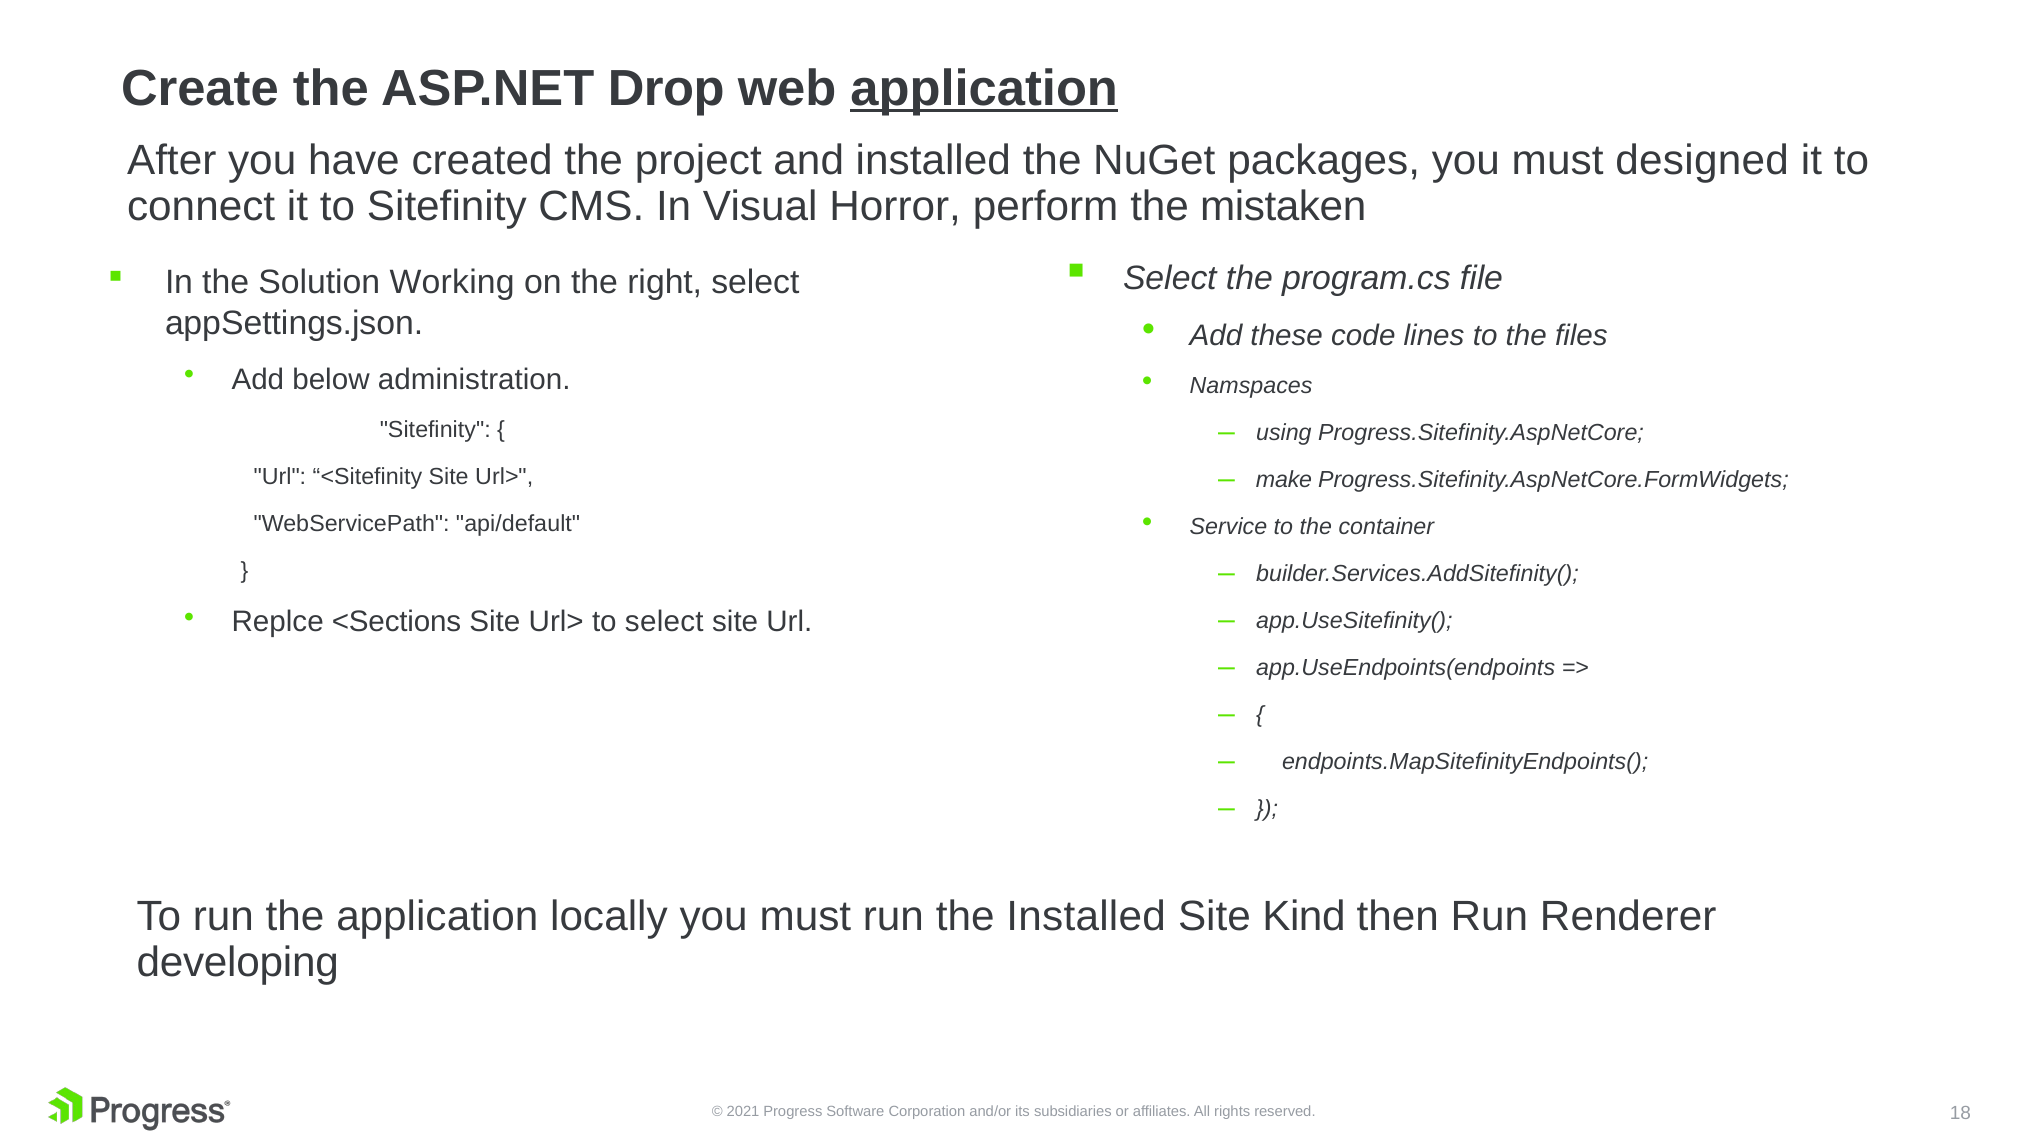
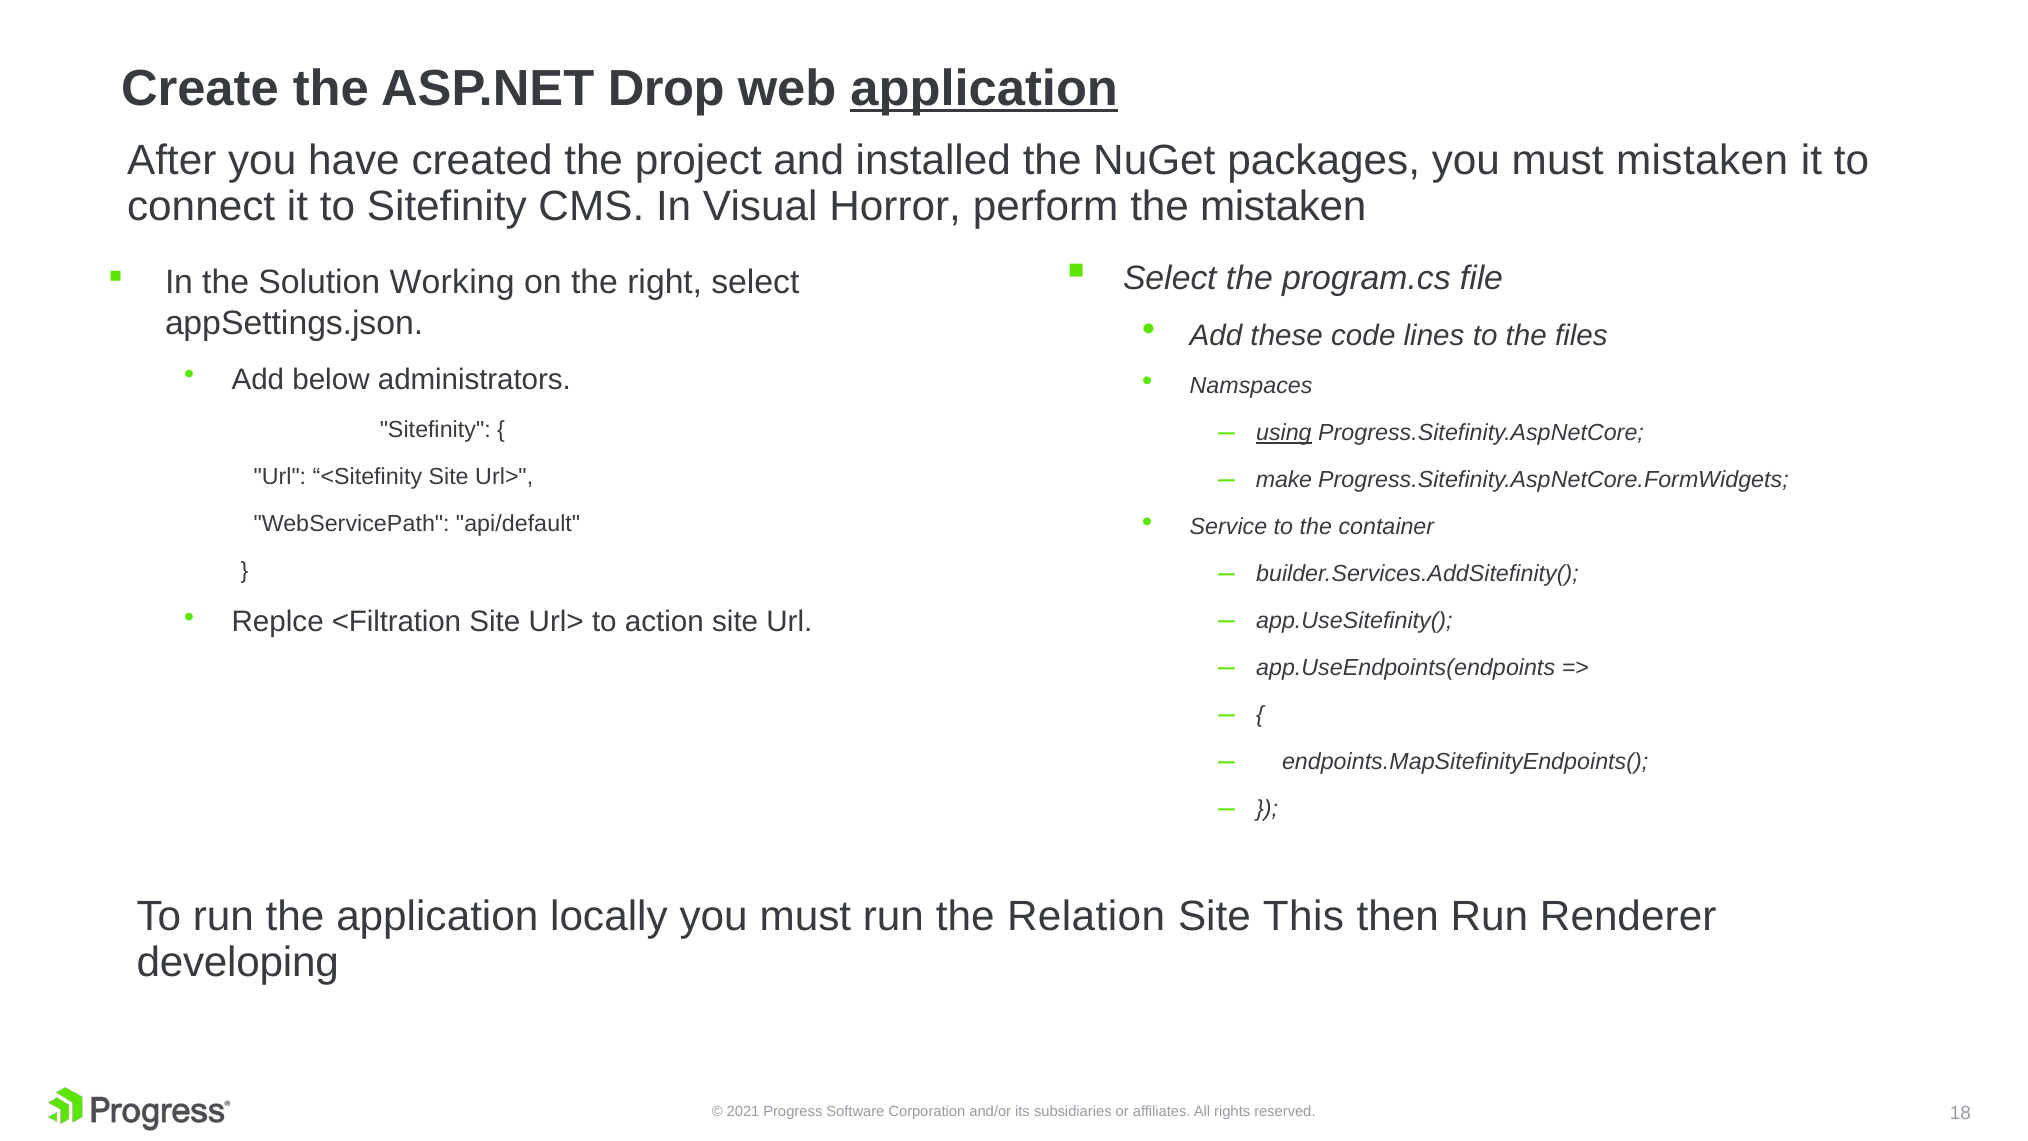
must designed: designed -> mistaken
administration: administration -> administrators
using underline: none -> present
<Sections: <Sections -> <Filtration
to select: select -> action
the Installed: Installed -> Relation
Kind: Kind -> This
